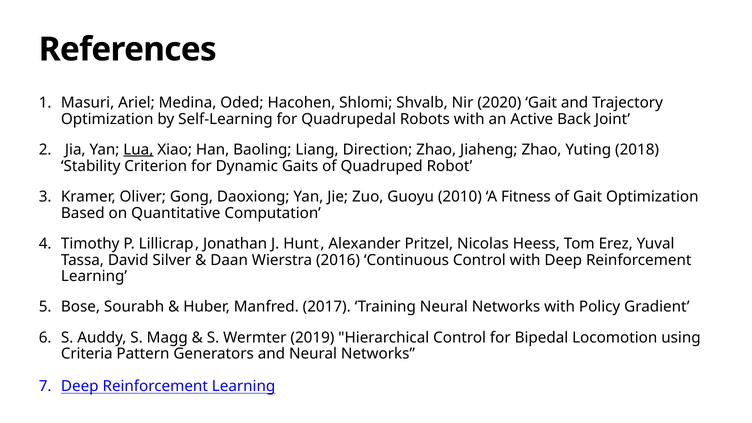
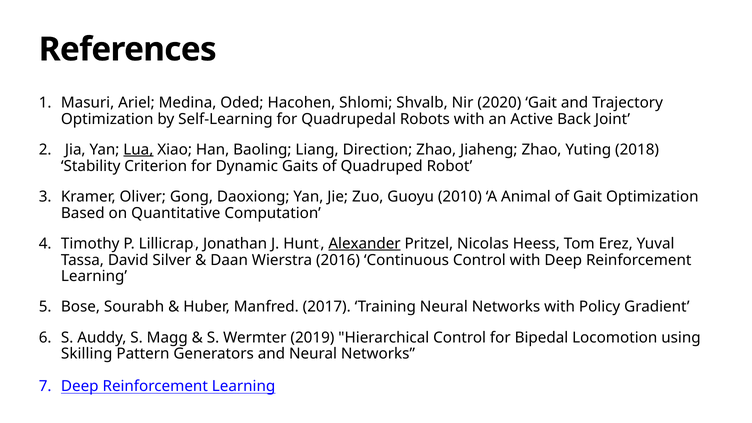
Fitness: Fitness -> Animal
Alexander underline: none -> present
Criteria: Criteria -> Skilling
